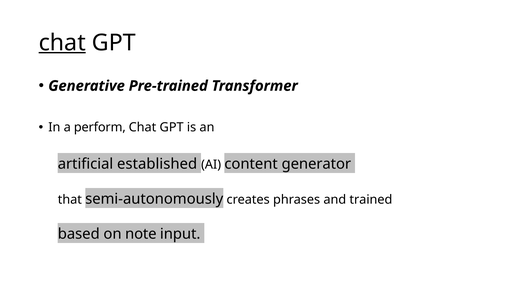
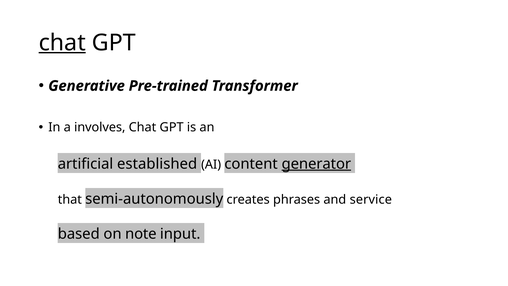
perform: perform -> involves
generator underline: none -> present
trained: trained -> service
